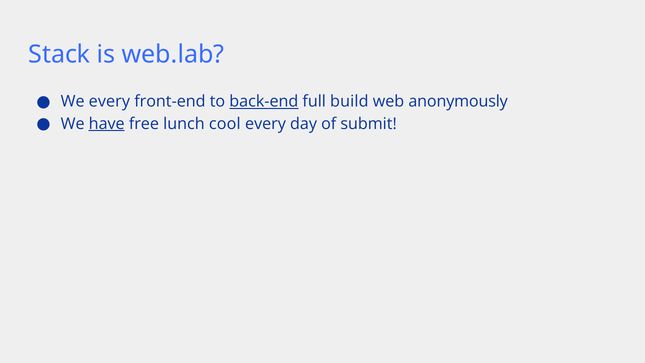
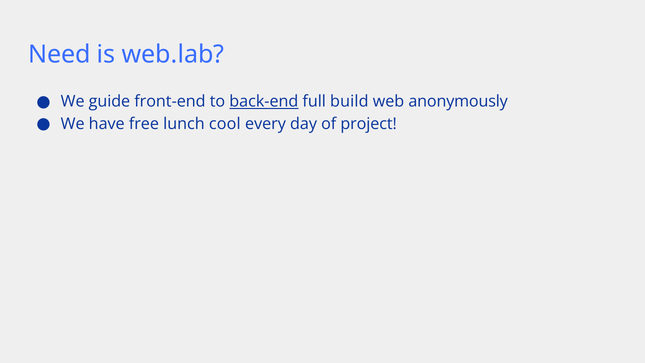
Stack: Stack -> Need
We every: every -> guide
have underline: present -> none
submit: submit -> project
